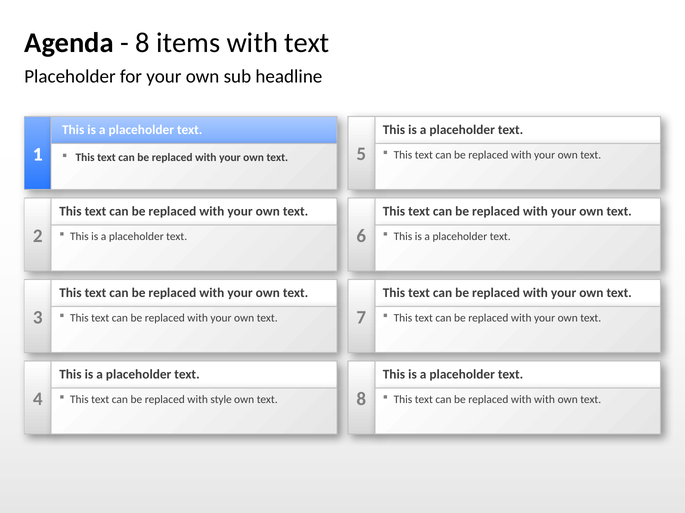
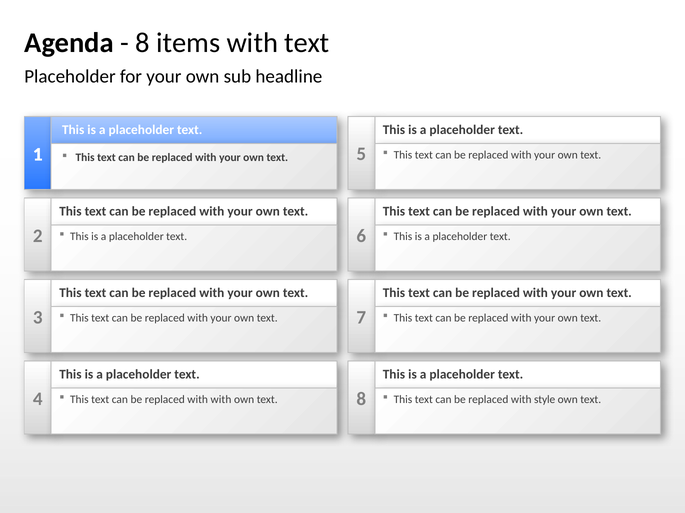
with style: style -> with
with with: with -> style
